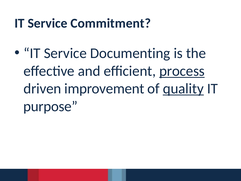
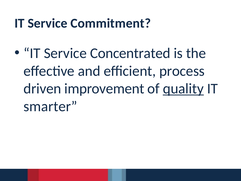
Documenting: Documenting -> Concentrated
process underline: present -> none
purpose: purpose -> smarter
